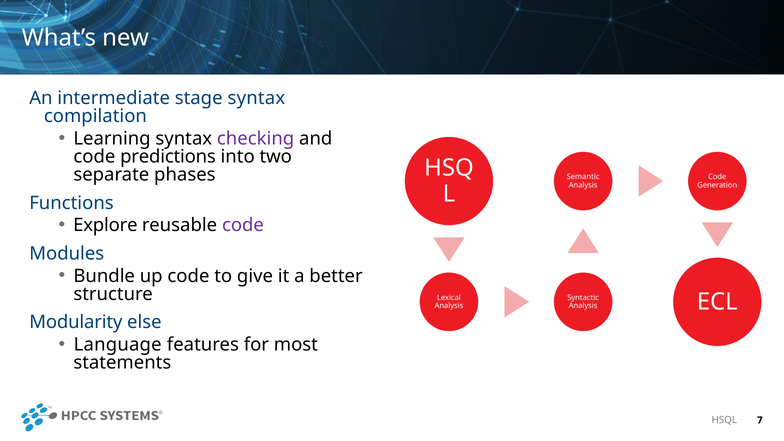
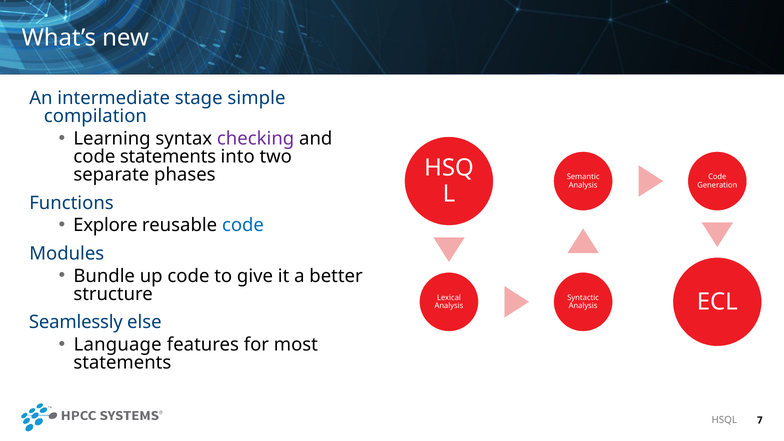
stage syntax: syntax -> simple
code predictions: predictions -> statements
code at (243, 225) colour: purple -> blue
Modularity: Modularity -> Seamlessly
